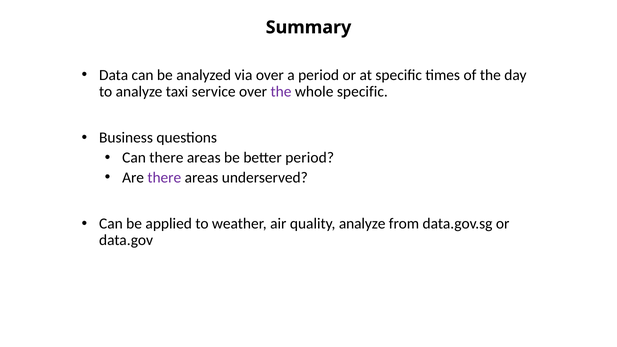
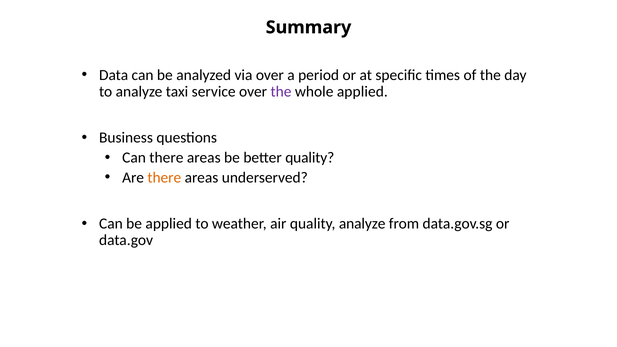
whole specific: specific -> applied
better period: period -> quality
there at (164, 178) colour: purple -> orange
